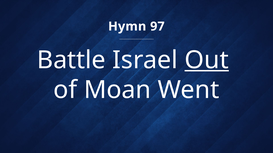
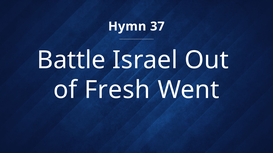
97: 97 -> 37
Out underline: present -> none
Moan: Moan -> Fresh
